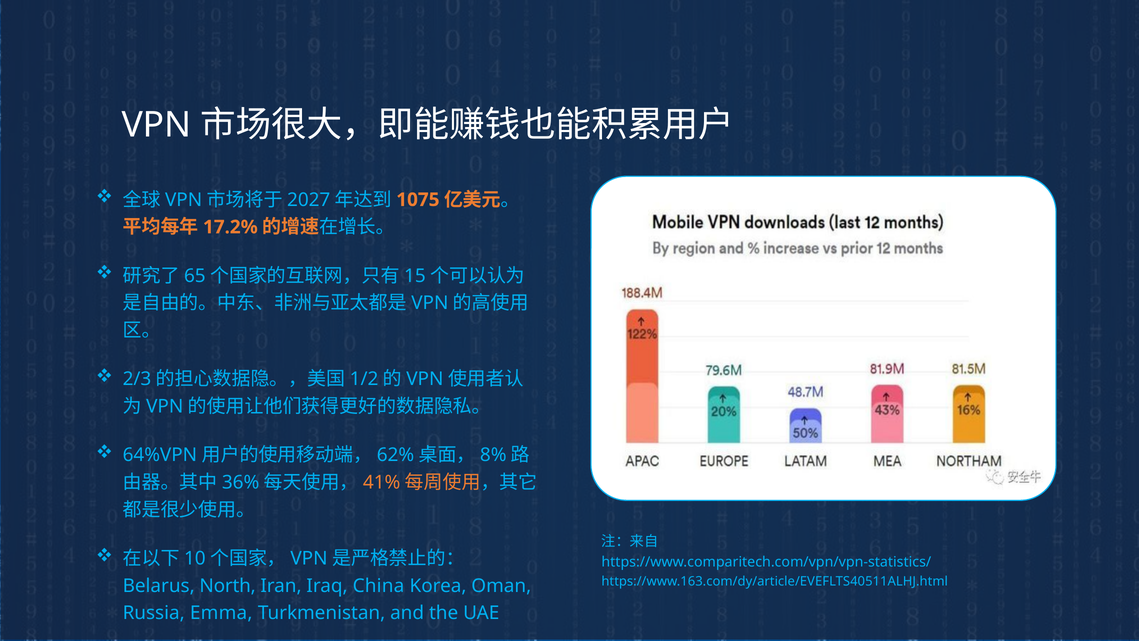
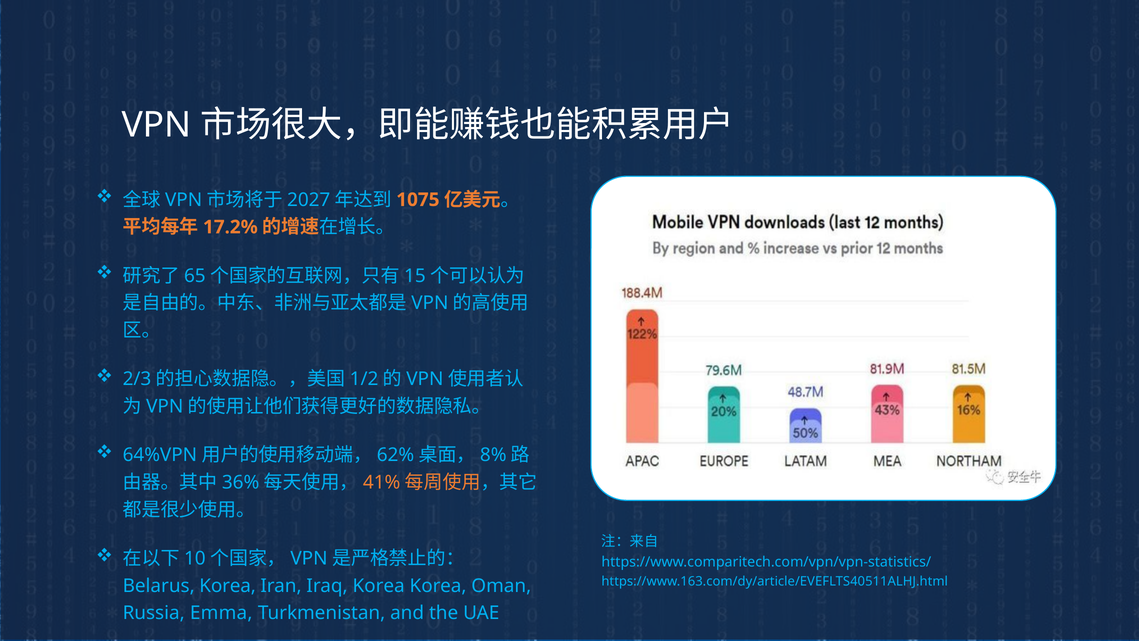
Belarus North: North -> Korea
Iraq China: China -> Korea
